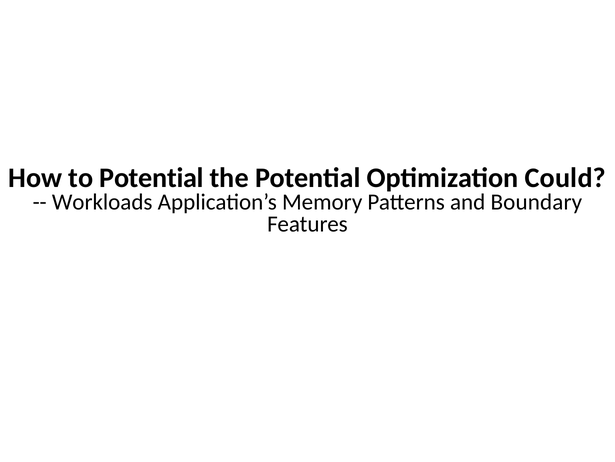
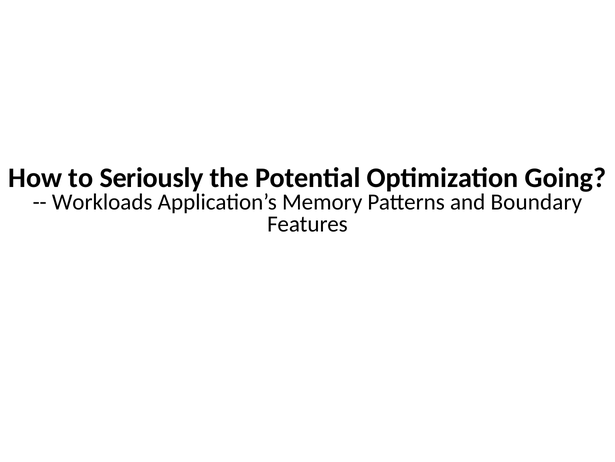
to Potential: Potential -> Seriously
Could: Could -> Going
